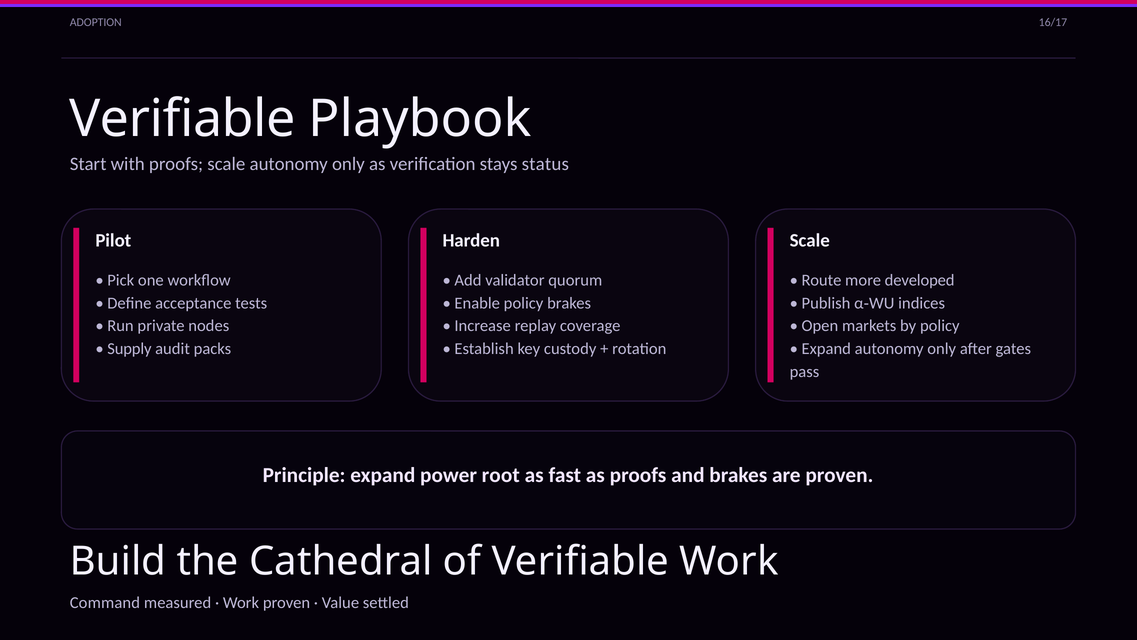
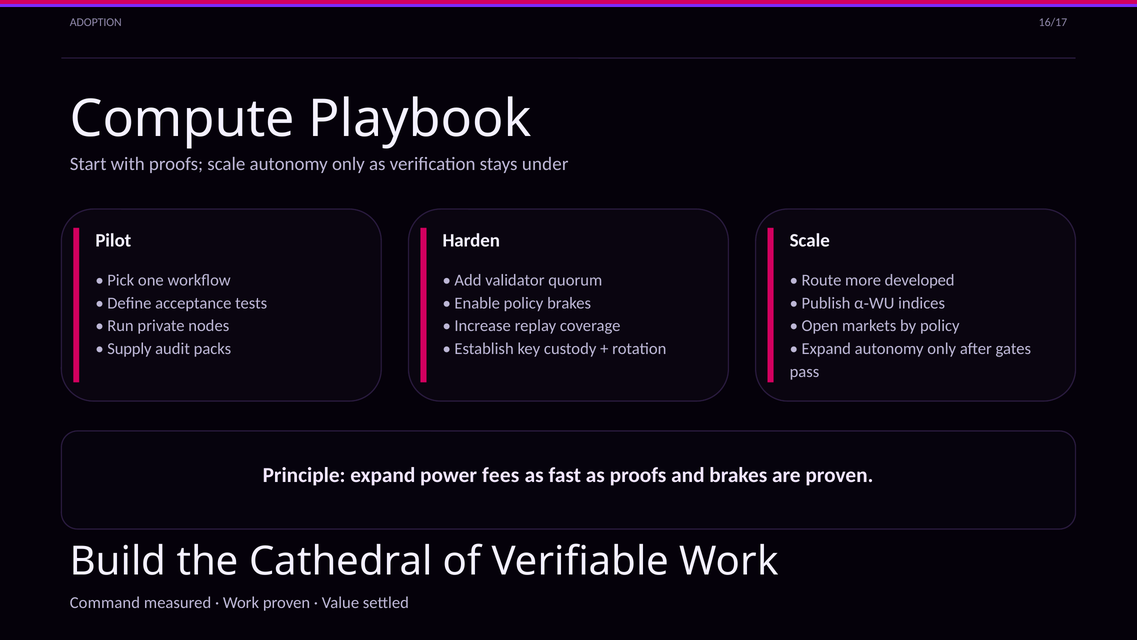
Verifiable at (182, 119): Verifiable -> Compute
status: status -> under
root: root -> fees
